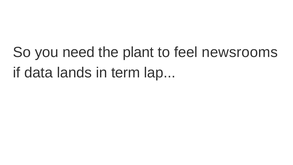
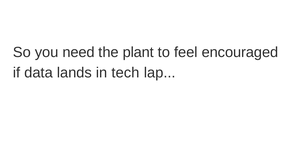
newsrooms: newsrooms -> encouraged
term: term -> tech
